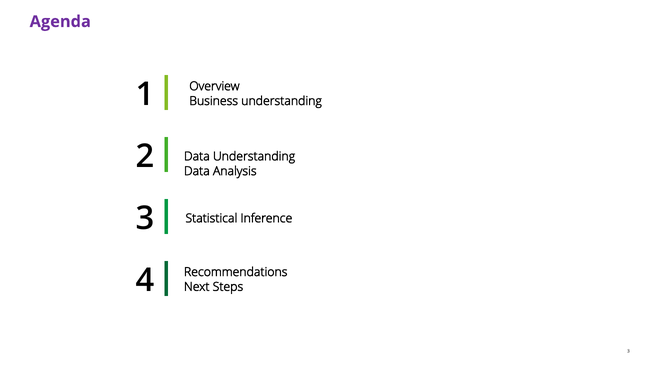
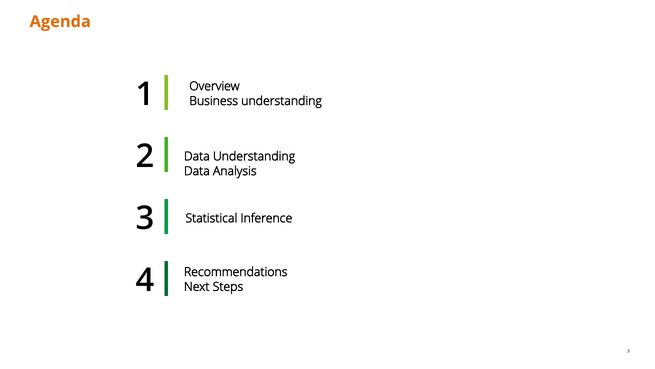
Agenda colour: purple -> orange
